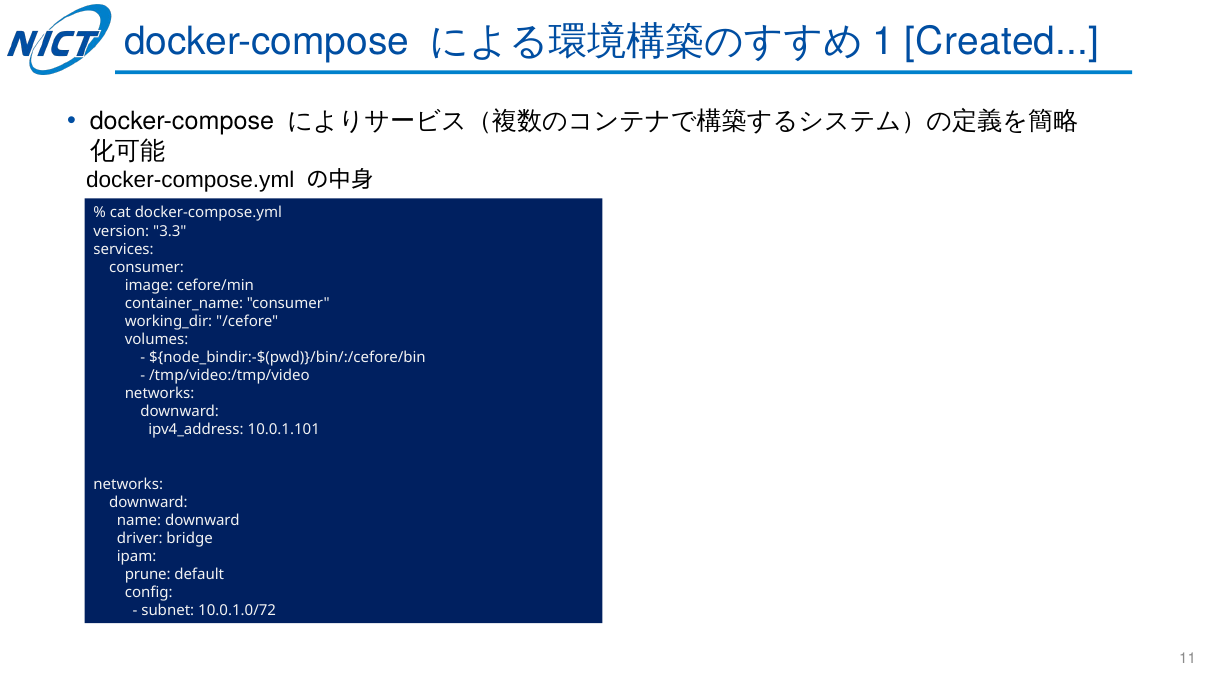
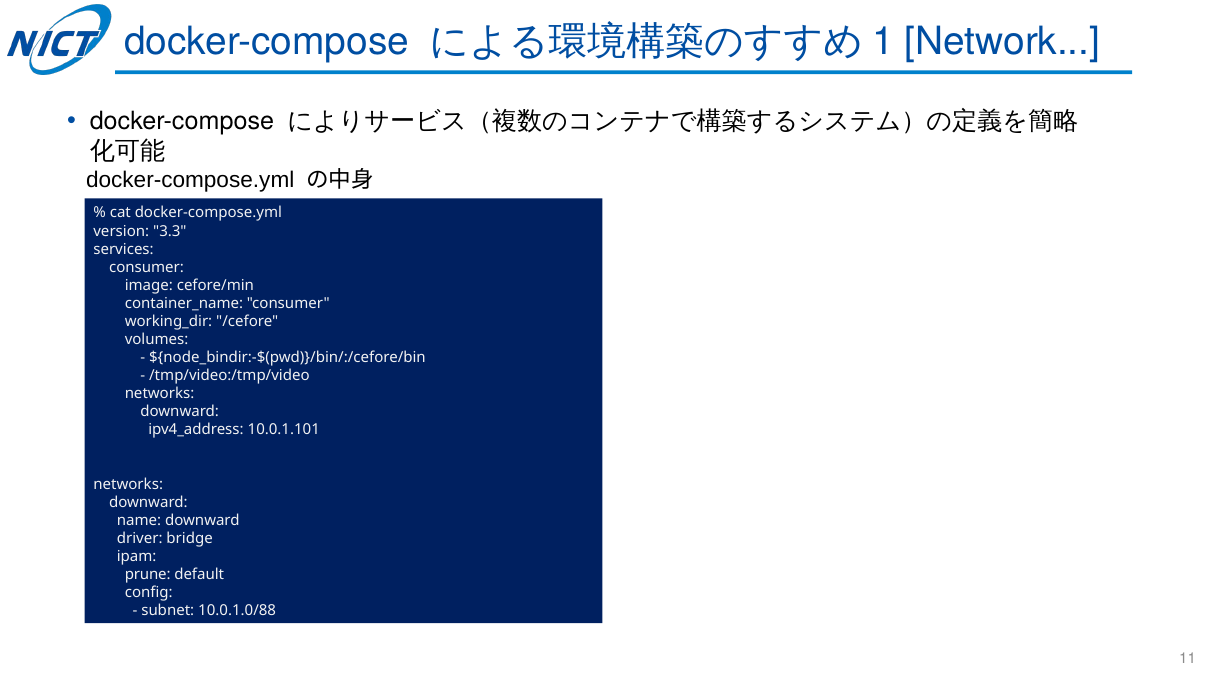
Created: Created -> Network
10.0.1.0/72: 10.0.1.0/72 -> 10.0.1.0/88
